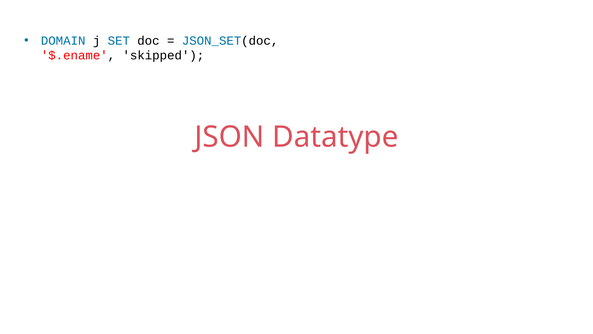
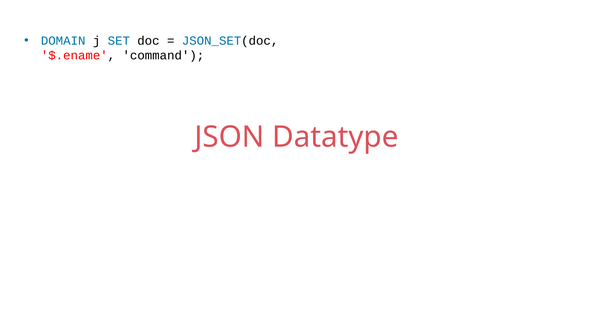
skipped: skipped -> command
